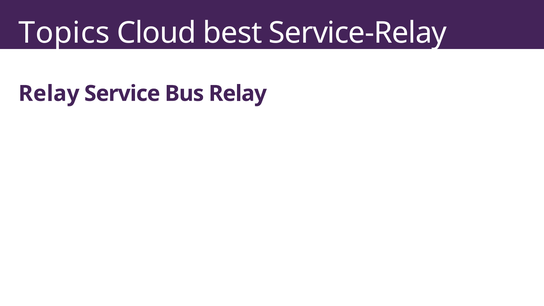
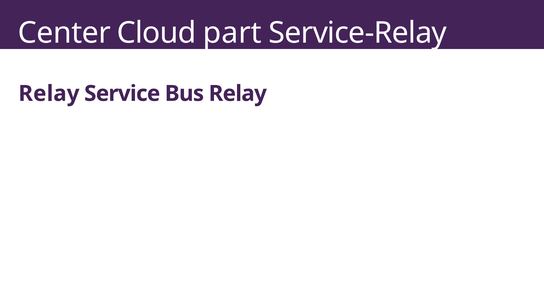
Topics: Topics -> Center
best: best -> part
